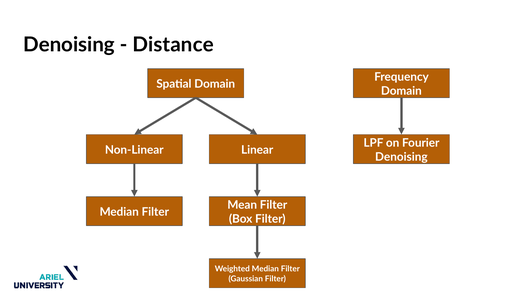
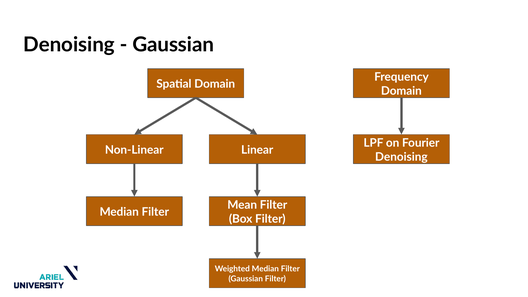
Distance at (173, 45): Distance -> Gaussian
